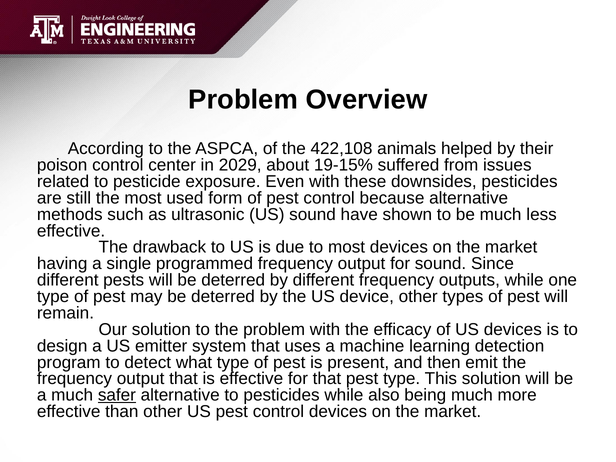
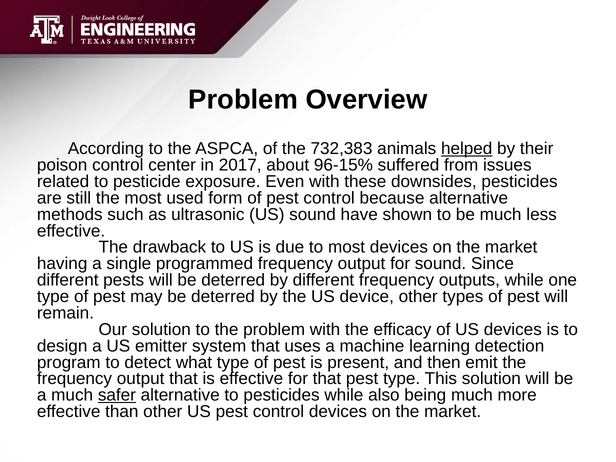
422,108: 422,108 -> 732,383
helped underline: none -> present
2029: 2029 -> 2017
19-15%: 19-15% -> 96-15%
